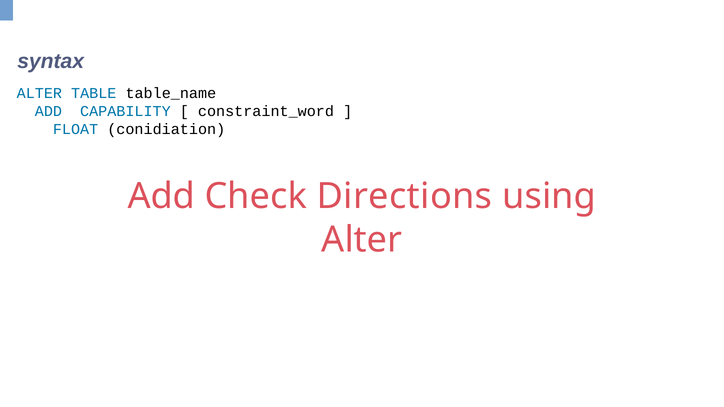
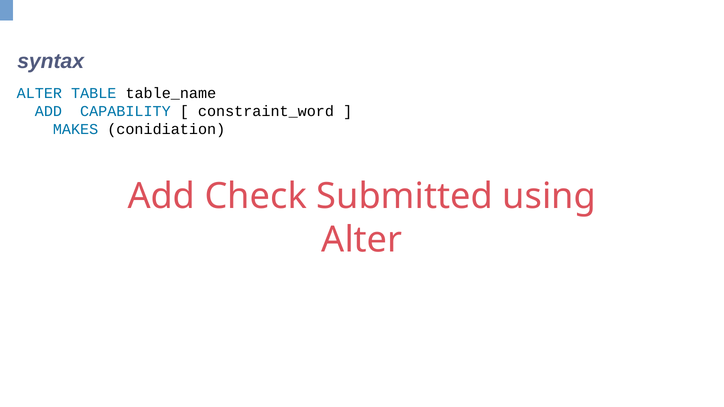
FLOAT: FLOAT -> MAKES
Directions: Directions -> Submitted
